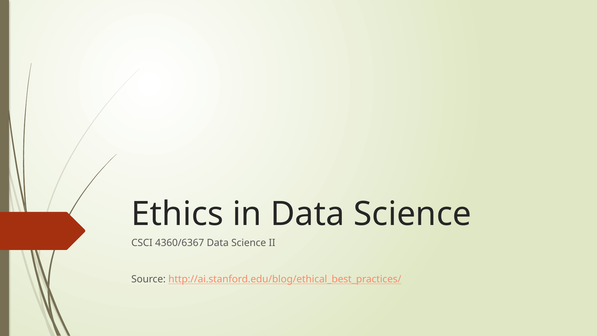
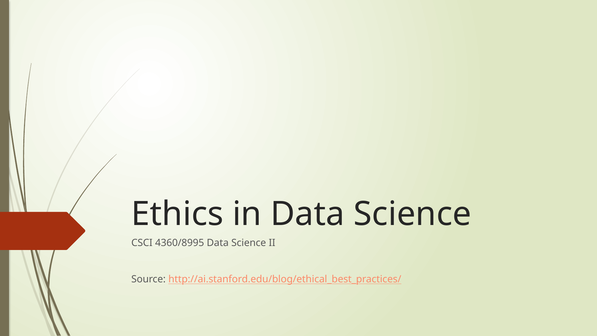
4360/6367: 4360/6367 -> 4360/8995
